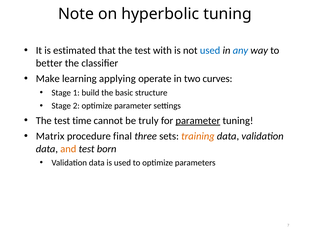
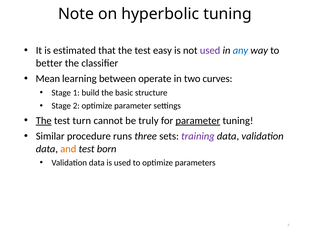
with: with -> easy
used at (210, 50) colour: blue -> purple
Make: Make -> Mean
applying: applying -> between
The at (44, 120) underline: none -> present
time: time -> turn
Matrix: Matrix -> Similar
final: final -> runs
training colour: orange -> purple
